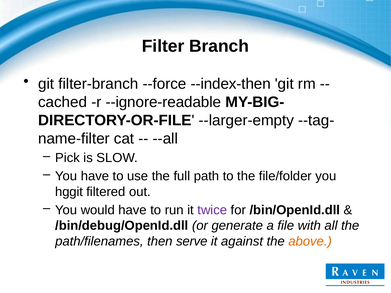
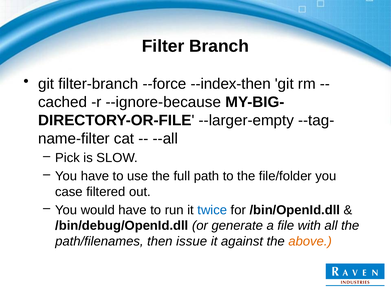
--ignore-readable: --ignore-readable -> --ignore-because
hggit: hggit -> case
twice colour: purple -> blue
serve: serve -> issue
